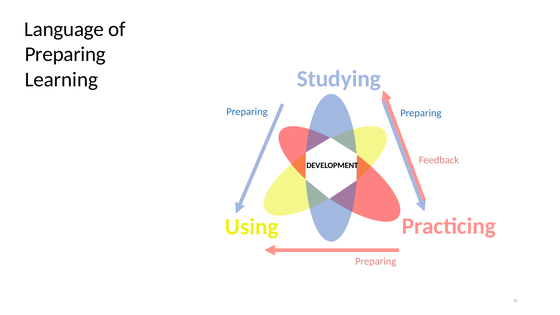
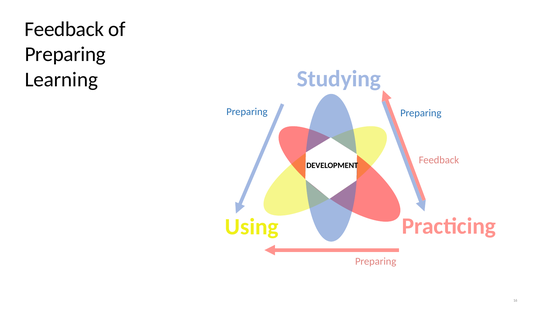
Language at (64, 29): Language -> Feedback
